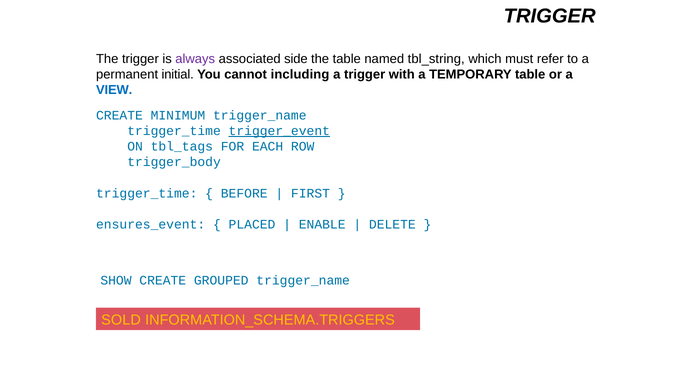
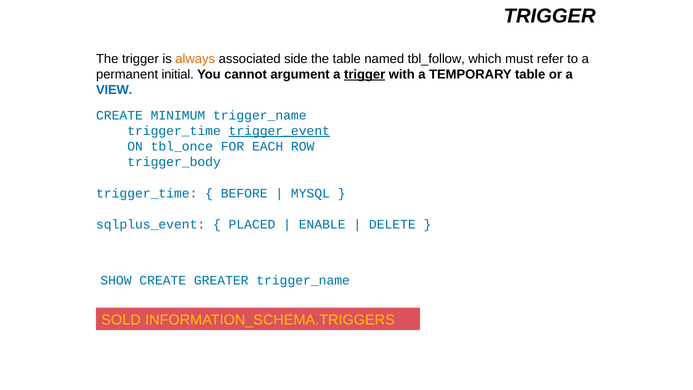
always colour: purple -> orange
tbl_string: tbl_string -> tbl_follow
including: including -> argument
trigger at (365, 74) underline: none -> present
tbl_tags: tbl_tags -> tbl_once
FIRST: FIRST -> MYSQL
ensures_event: ensures_event -> sqlplus_event
GROUPED: GROUPED -> GREATER
